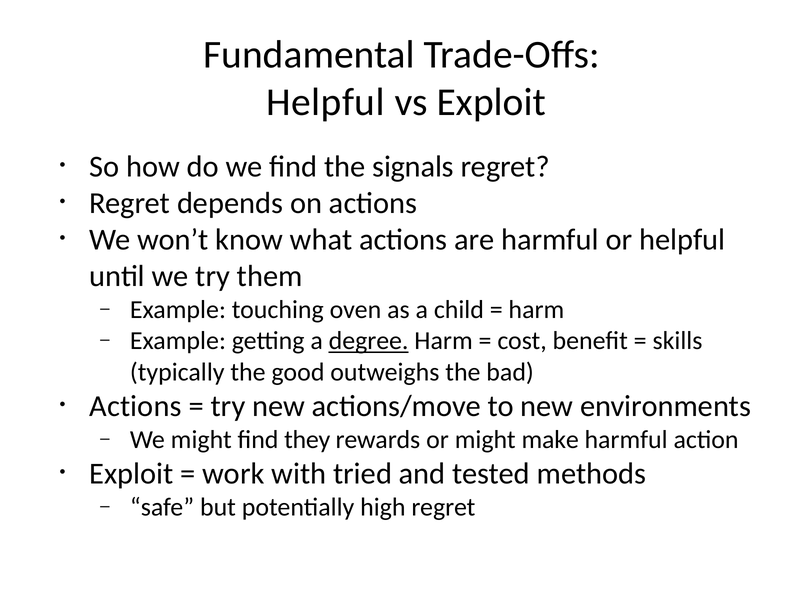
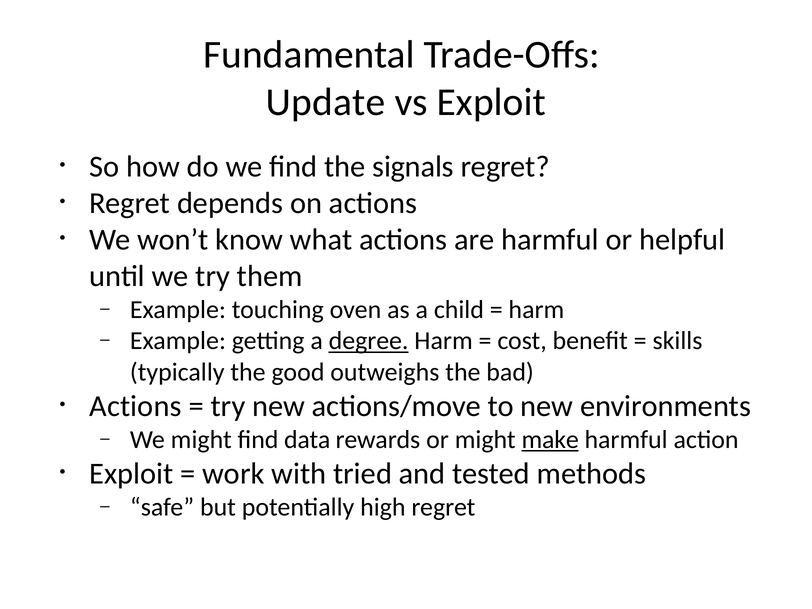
Helpful at (326, 102): Helpful -> Update
they: they -> data
make underline: none -> present
